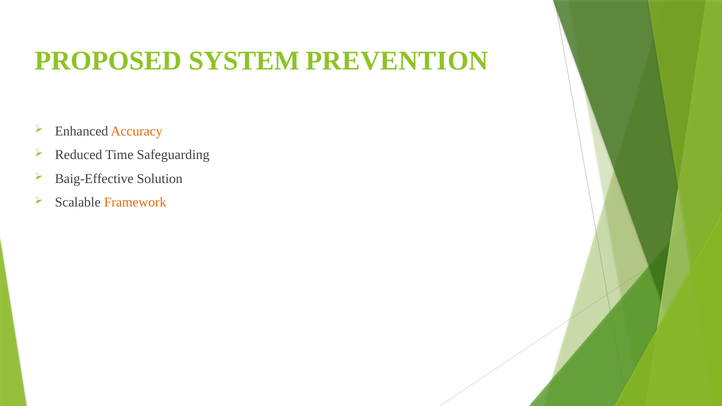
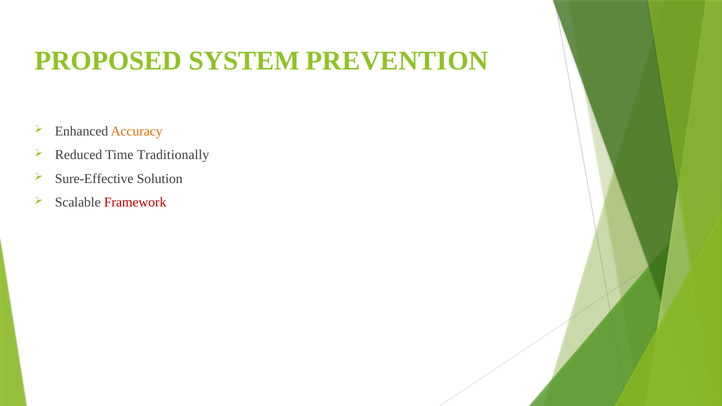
Safeguarding: Safeguarding -> Traditionally
Baig-Effective: Baig-Effective -> Sure-Effective
Framework colour: orange -> red
